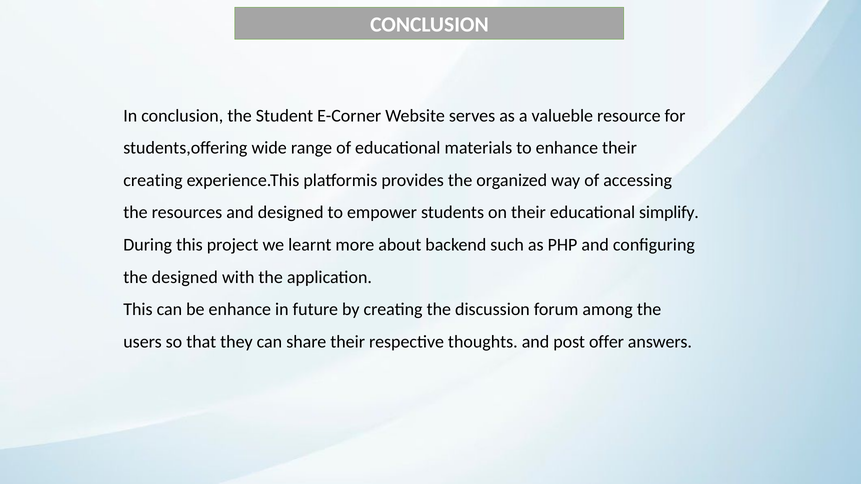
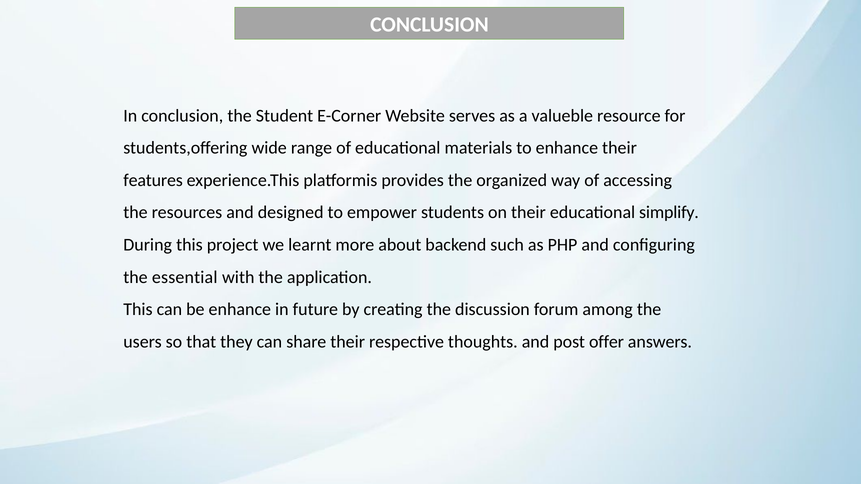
creating at (153, 180): creating -> features
the designed: designed -> essential
